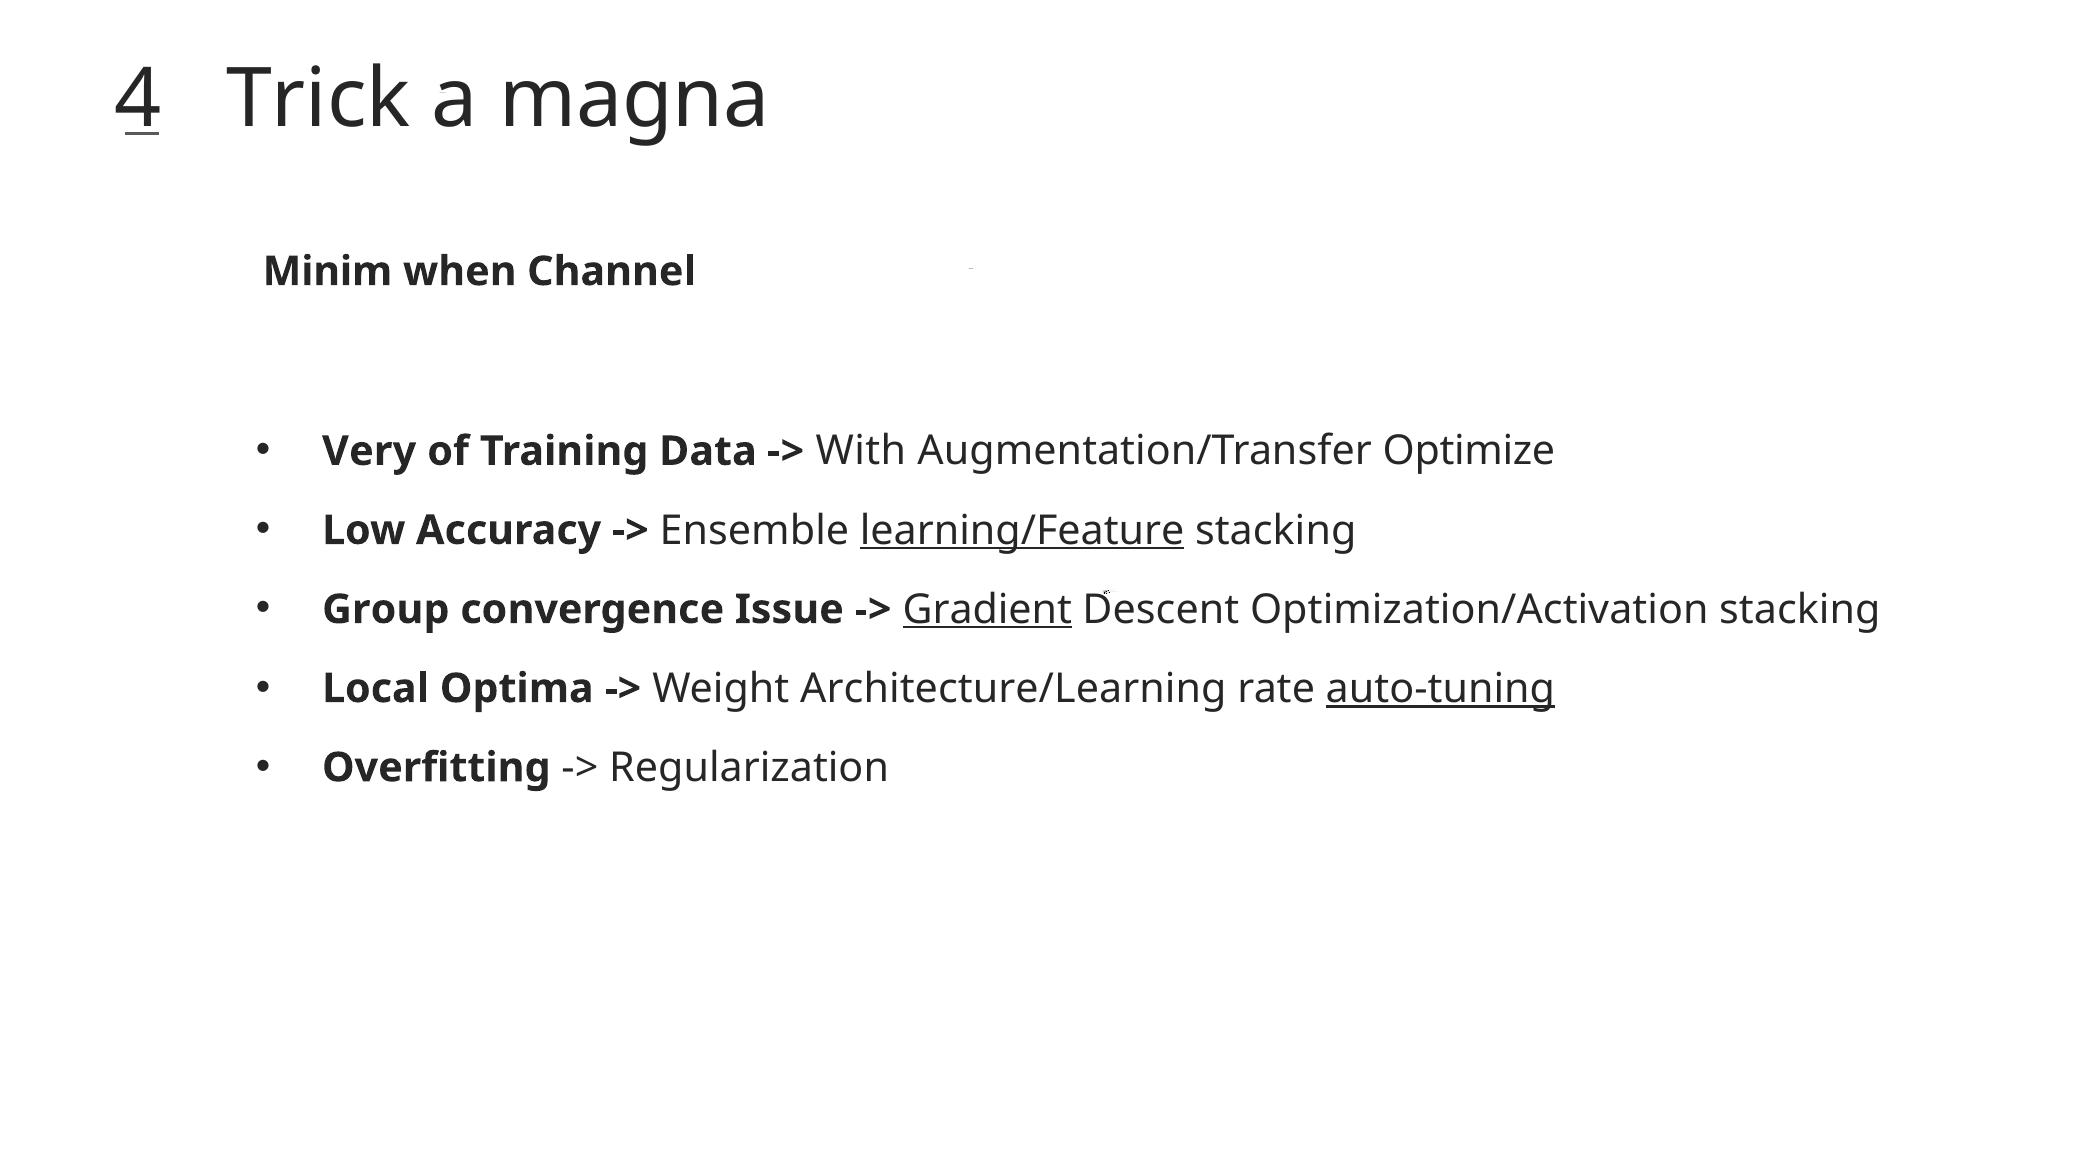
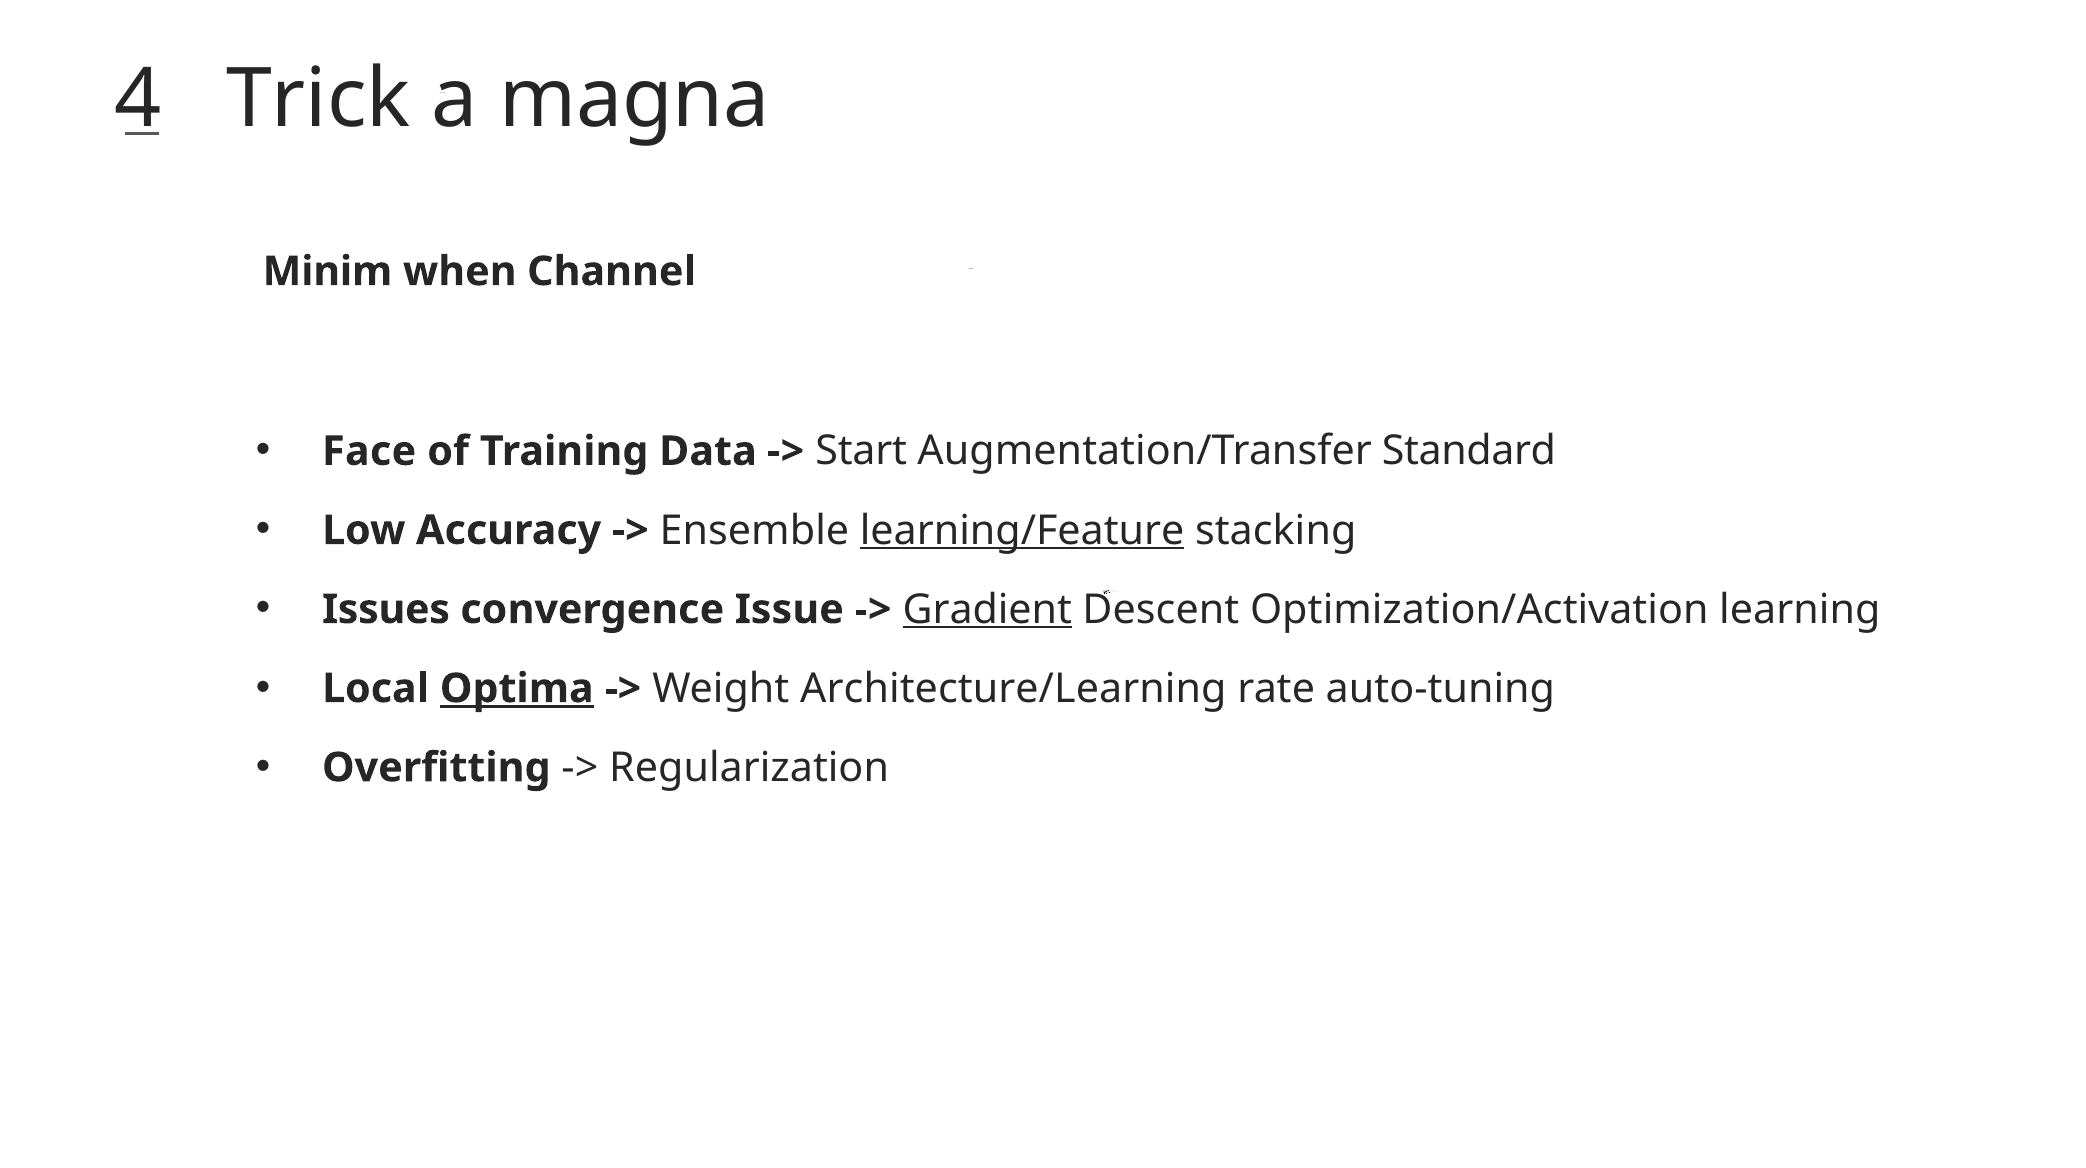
Very: Very -> Face
With at (861, 451): With -> Start
Optimize: Optimize -> Standard
Group: Group -> Issues
Optimization/Activation stacking: stacking -> learning
Optima underline: none -> present
auto-tuning at (1440, 689) underline: present -> none
